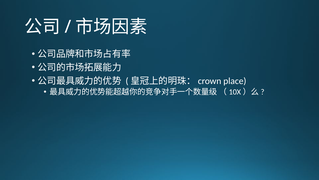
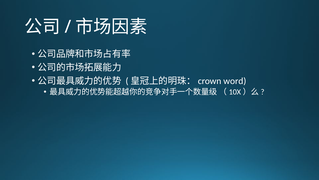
place: place -> word
